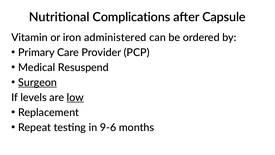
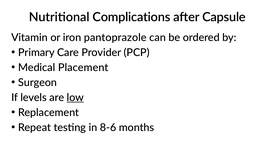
administered: administered -> pantoprazole
Resuspend: Resuspend -> Placement
Surgeon underline: present -> none
9-6: 9-6 -> 8-6
